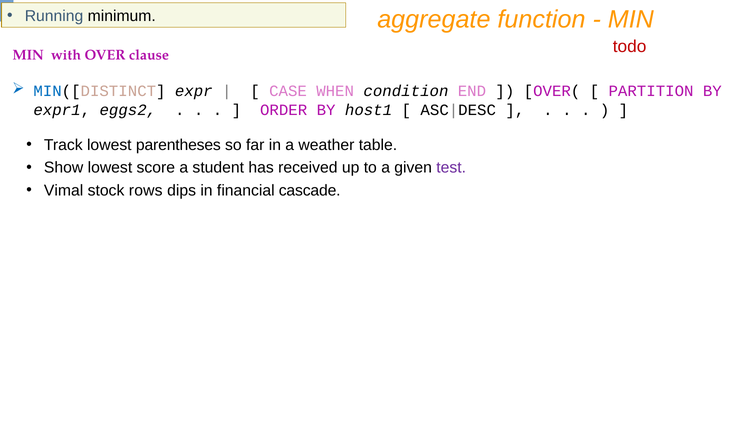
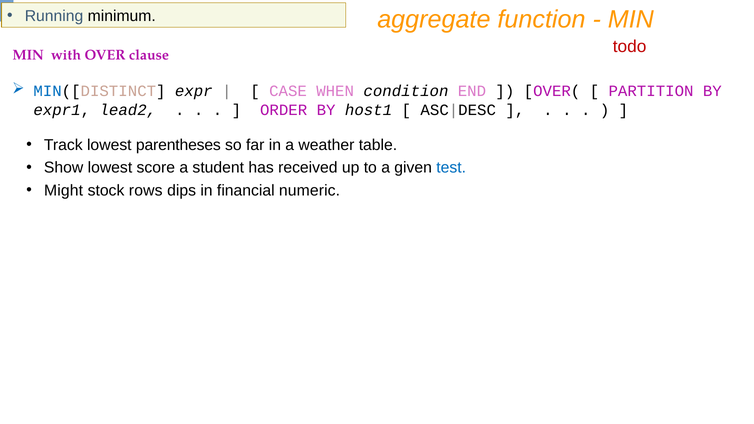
eggs2: eggs2 -> lead2
test colour: purple -> blue
Vimal: Vimal -> Might
cascade: cascade -> numeric
